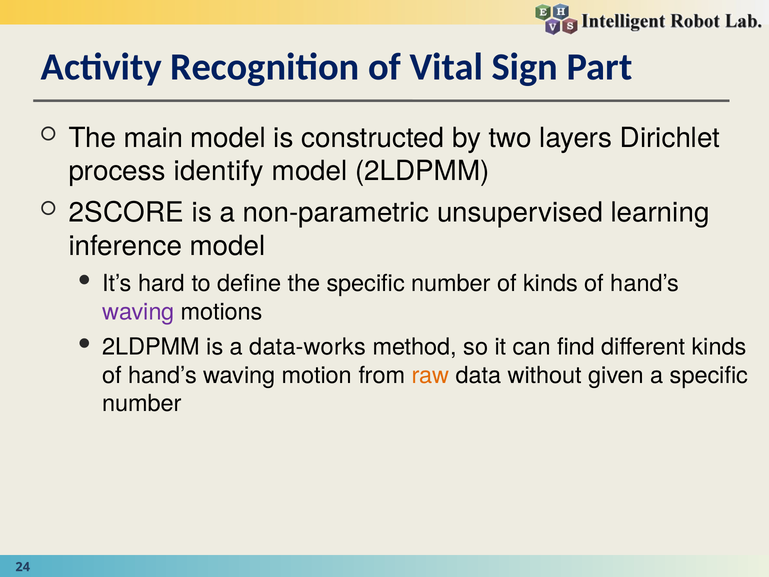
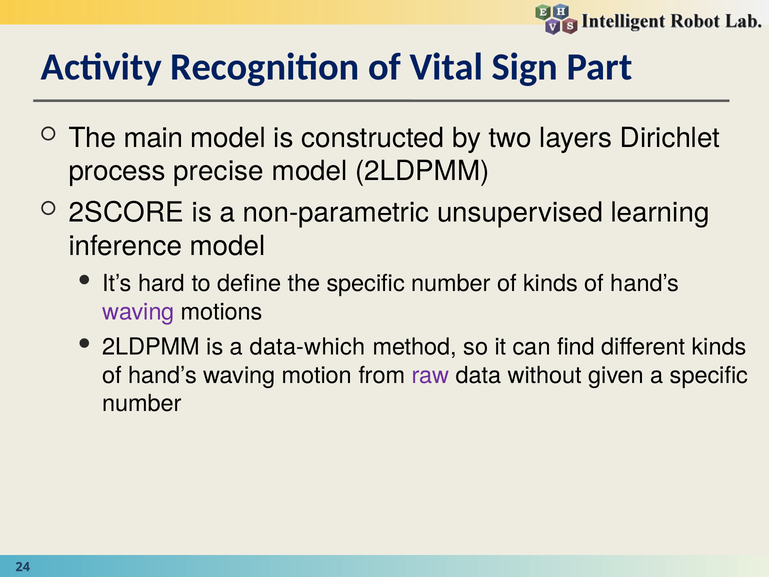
identify: identify -> precise
data-works: data-works -> data-which
raw colour: orange -> purple
